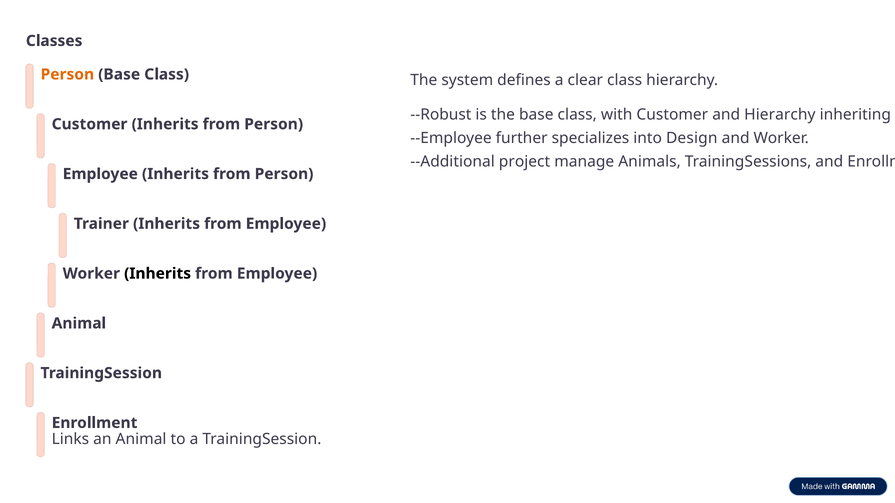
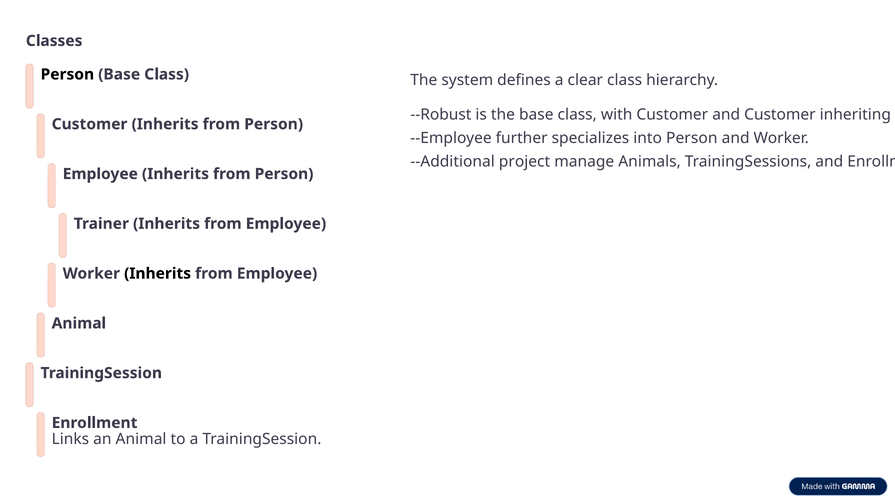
Person at (67, 74) colour: orange -> black
and Hierarchy: Hierarchy -> Customer
into Design: Design -> Person
